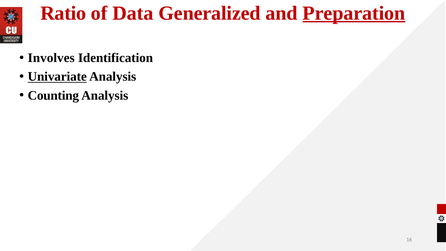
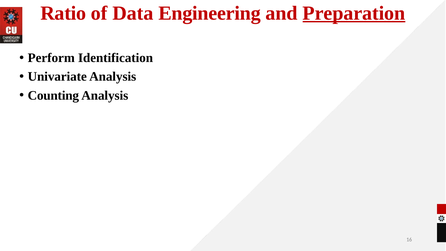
Generalized: Generalized -> Engineering
Involves: Involves -> Perform
Univariate underline: present -> none
